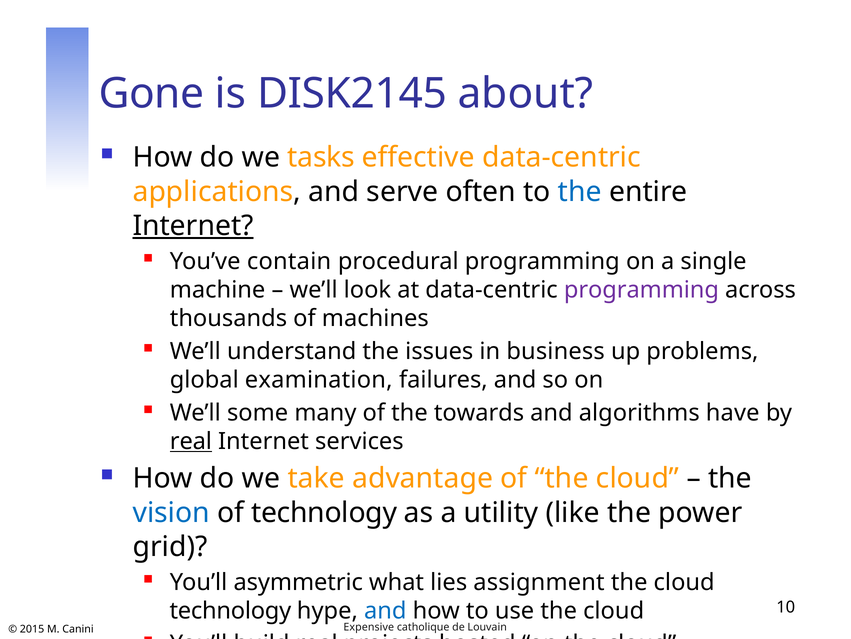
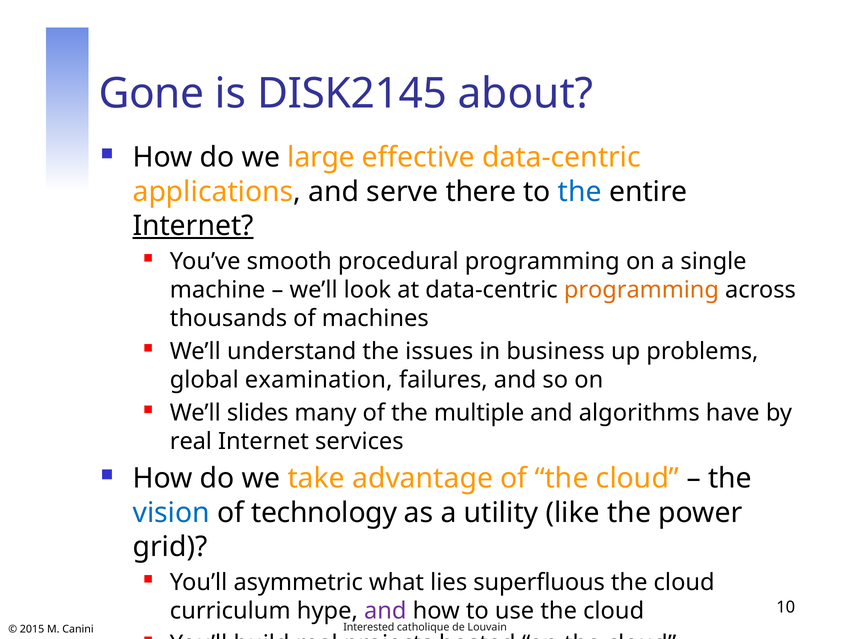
tasks: tasks -> large
often: often -> there
contain: contain -> smooth
programming at (641, 289) colour: purple -> orange
some: some -> slides
towards: towards -> multiple
real at (191, 441) underline: present -> none
assignment: assignment -> superfluous
technology at (230, 610): technology -> curriculum
and at (385, 610) colour: blue -> purple
Expensive: Expensive -> Interested
